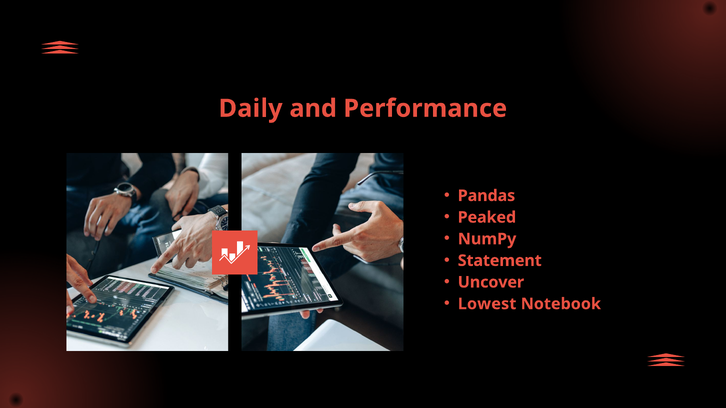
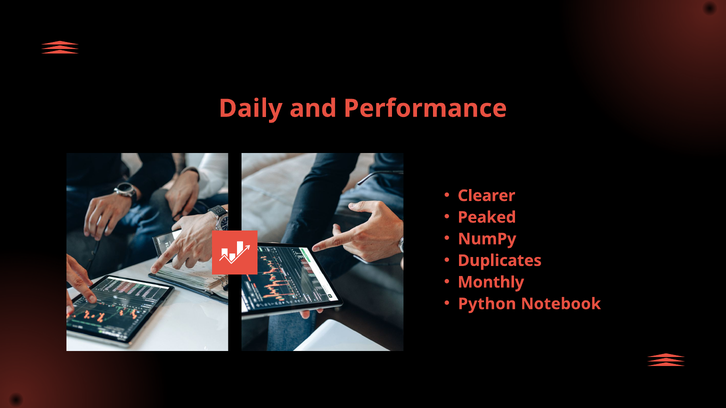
Pandas: Pandas -> Clearer
Statement: Statement -> Duplicates
Uncover: Uncover -> Monthly
Lowest: Lowest -> Python
